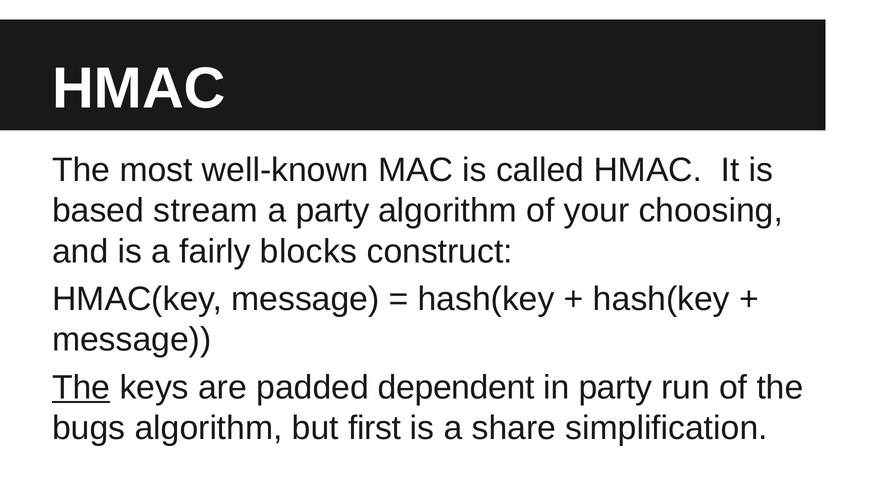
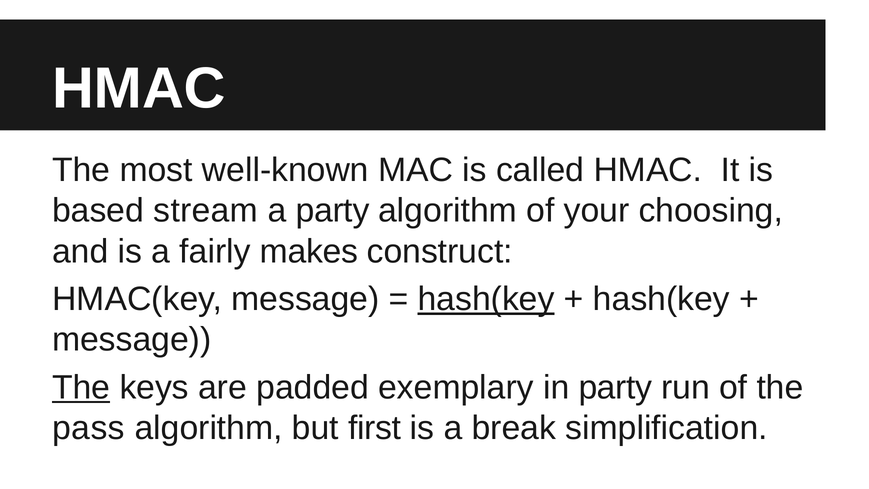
blocks: blocks -> makes
hash(key at (486, 299) underline: none -> present
dependent: dependent -> exemplary
bugs: bugs -> pass
share: share -> break
